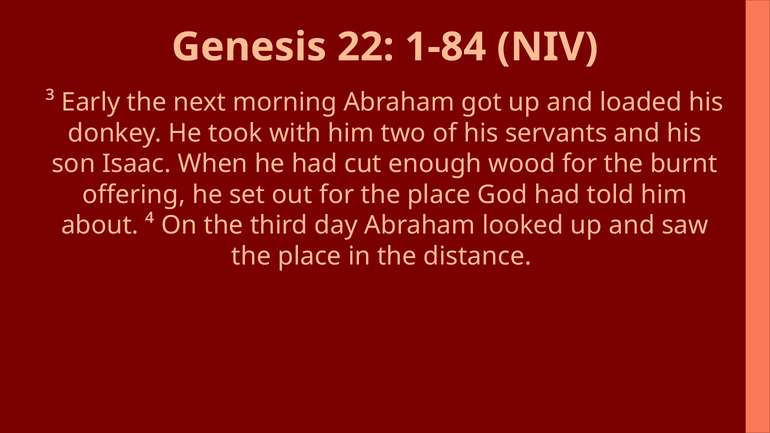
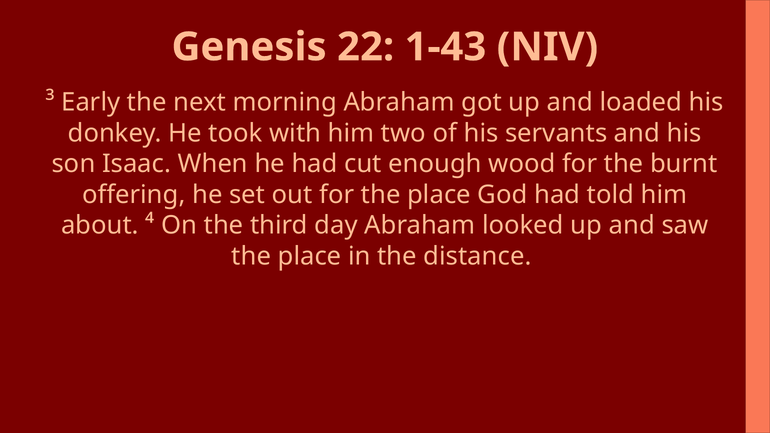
1-84: 1-84 -> 1-43
